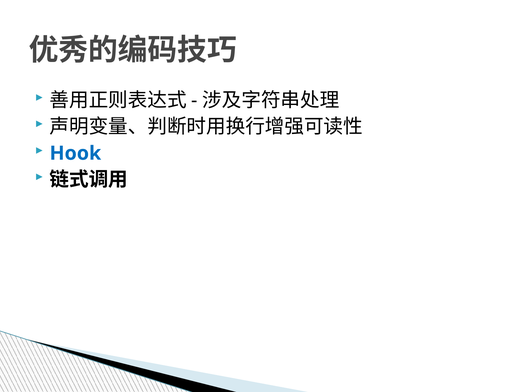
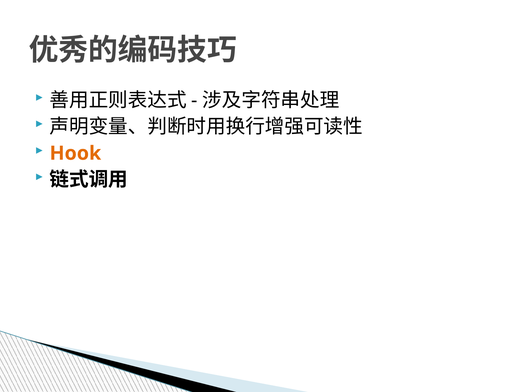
Hook colour: blue -> orange
